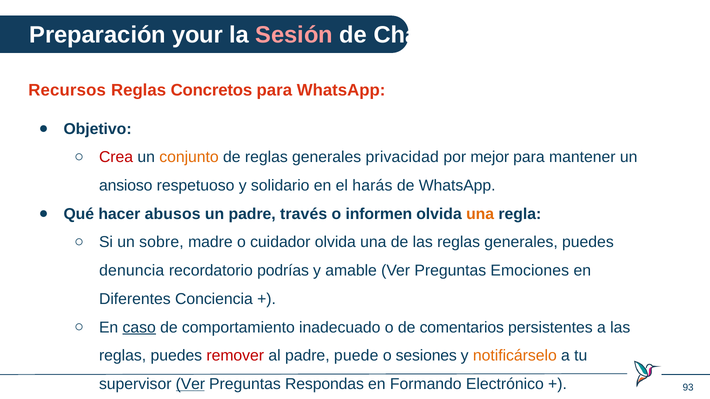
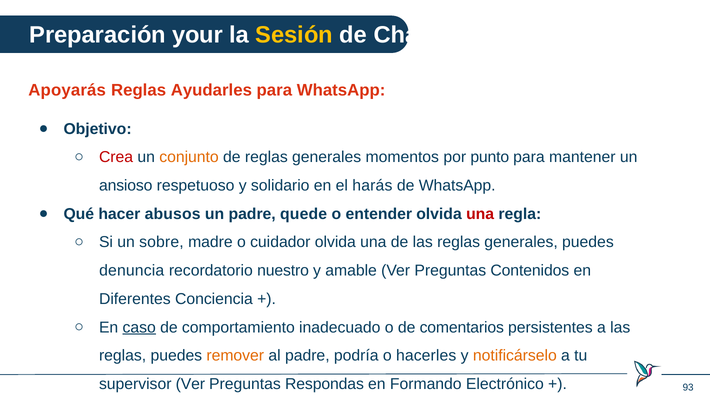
Sesión colour: pink -> yellow
Recursos: Recursos -> Apoyarás
Concretos: Concretos -> Ayudarles
privacidad: privacidad -> momentos
mejor: mejor -> punto
través: través -> quede
informen: informen -> entender
una at (480, 214) colour: orange -> red
podrías: podrías -> nuestro
Emociones: Emociones -> Contenidos
remover colour: red -> orange
puede: puede -> podría
sesiones: sesiones -> hacerles
Ver at (190, 384) underline: present -> none
